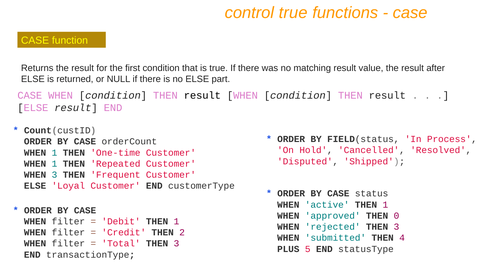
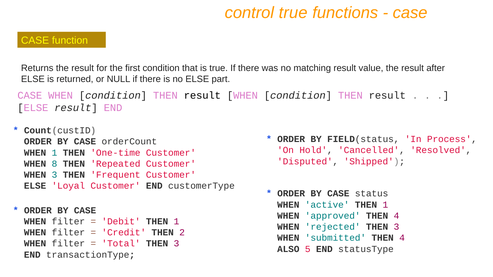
1 at (54, 164): 1 -> 8
approved THEN 0: 0 -> 4
PLUS: PLUS -> ALSO
